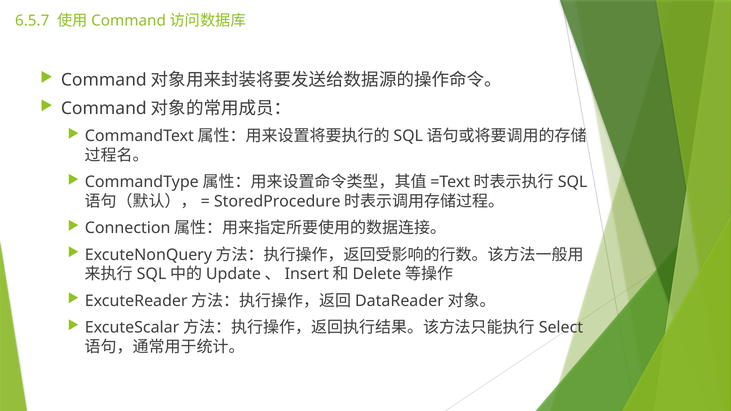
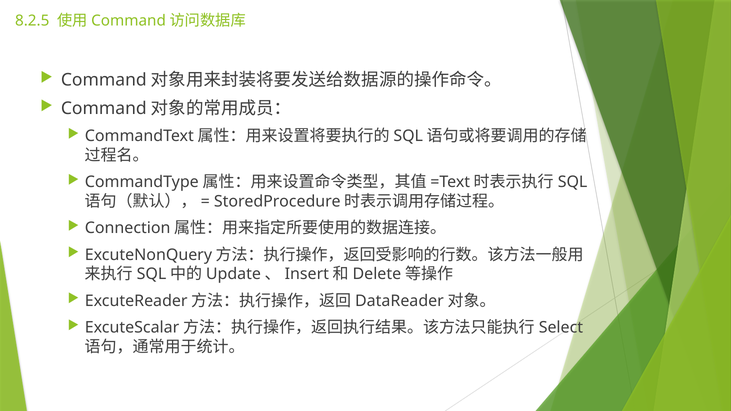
6.5.7: 6.5.7 -> 8.2.5
